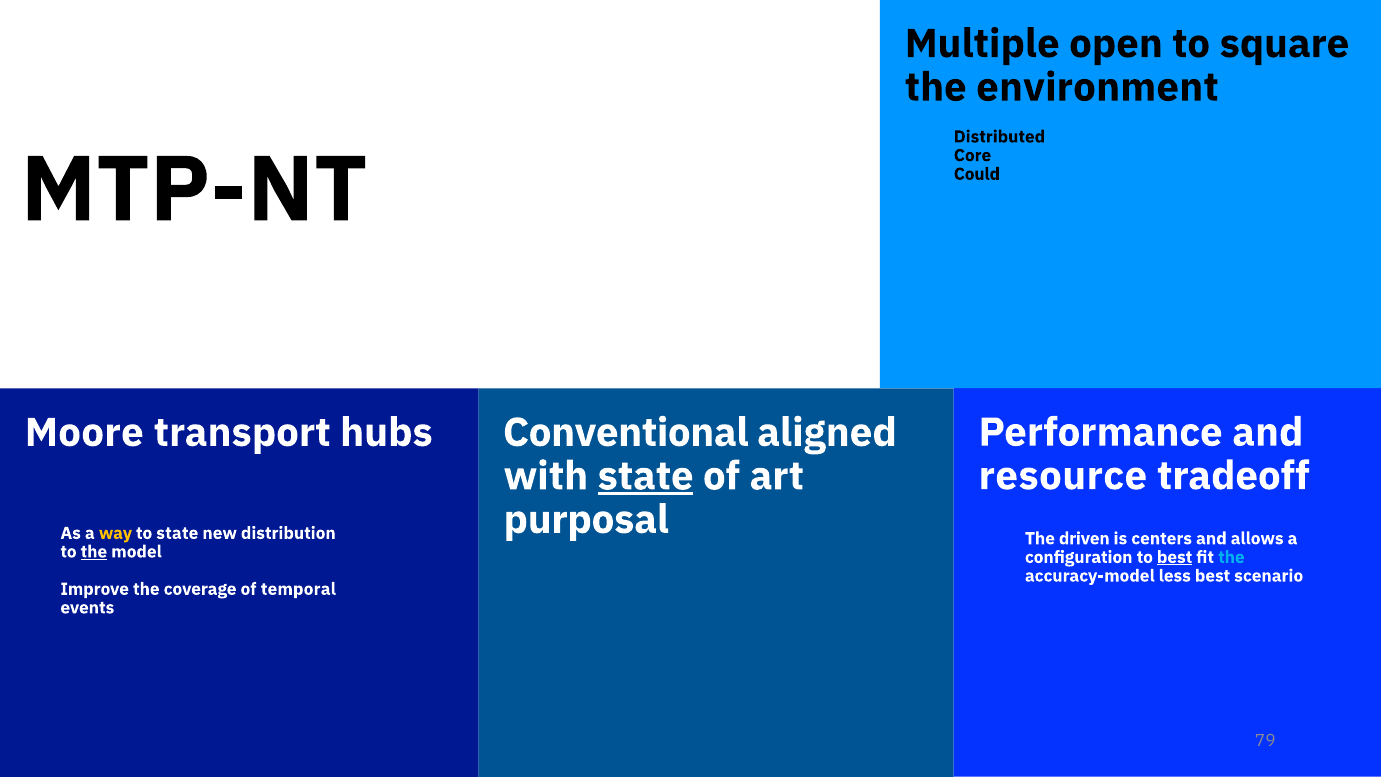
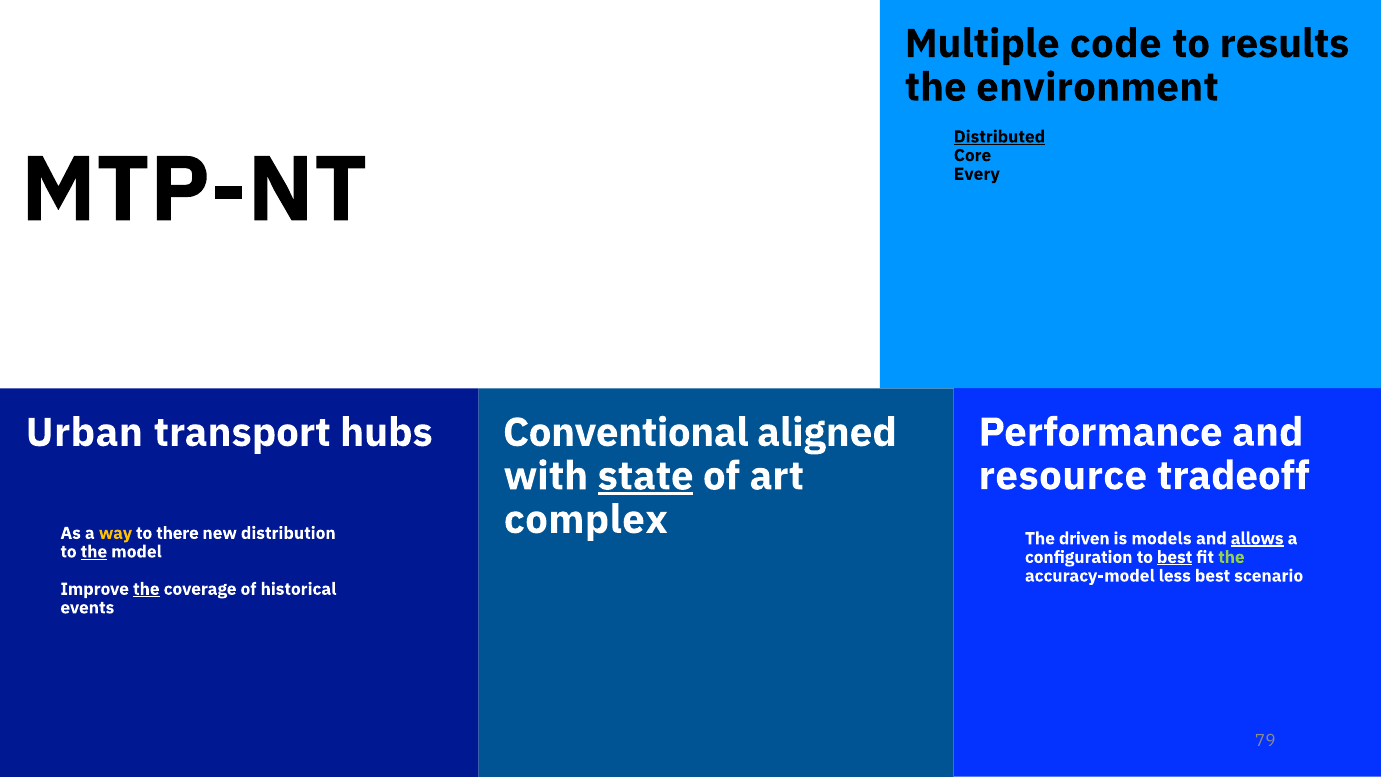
open: open -> code
square: square -> results
Distributed underline: none -> present
Could: Could -> Every
Moore: Moore -> Urban
purposal: purposal -> complex
to state: state -> there
centers: centers -> models
allows underline: none -> present
the at (1231, 557) colour: light blue -> light green
the at (146, 589) underline: none -> present
temporal: temporal -> historical
